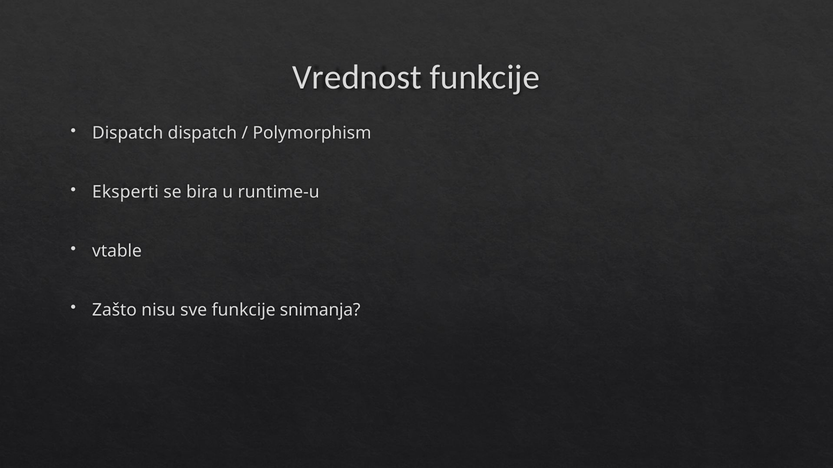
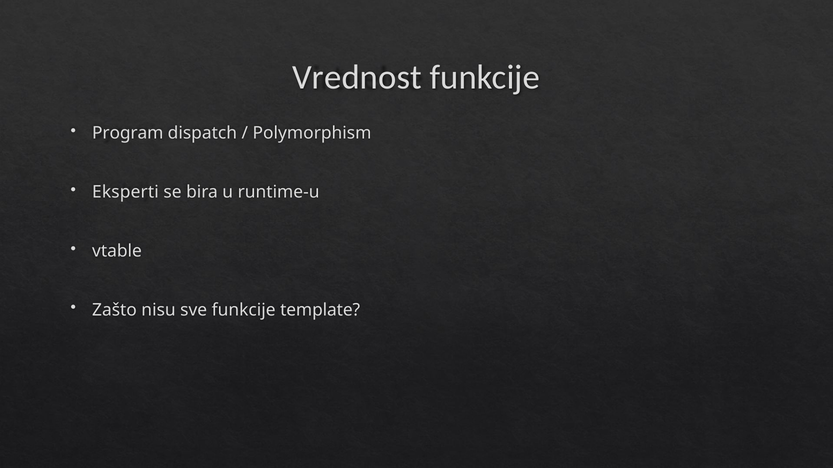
Dispatch at (128, 133): Dispatch -> Program
snimanja: snimanja -> template
